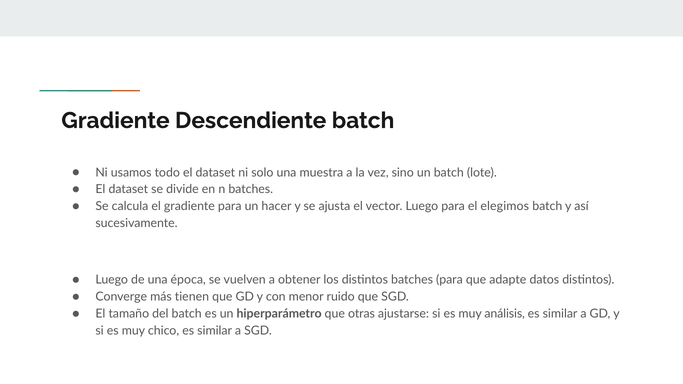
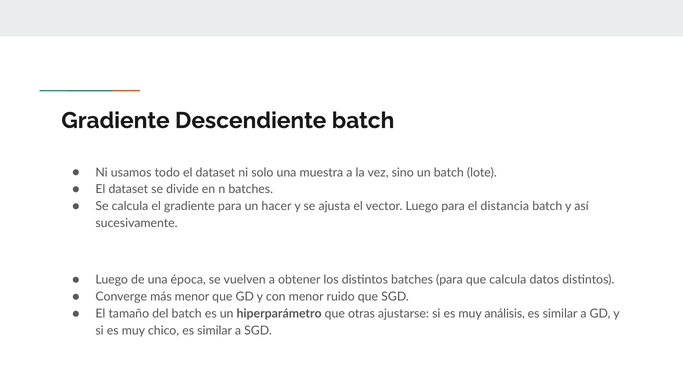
elegimos: elegimos -> distancia
que adapte: adapte -> calcula
más tienen: tienen -> menor
